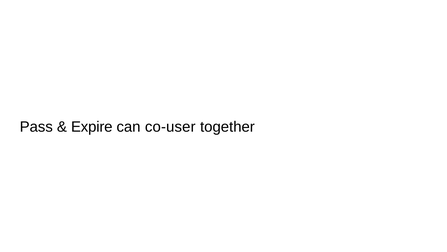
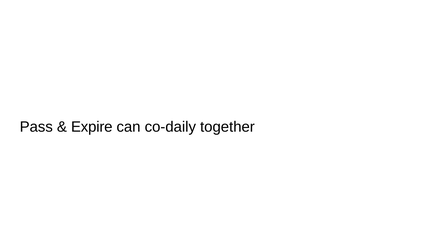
co-user: co-user -> co-daily
